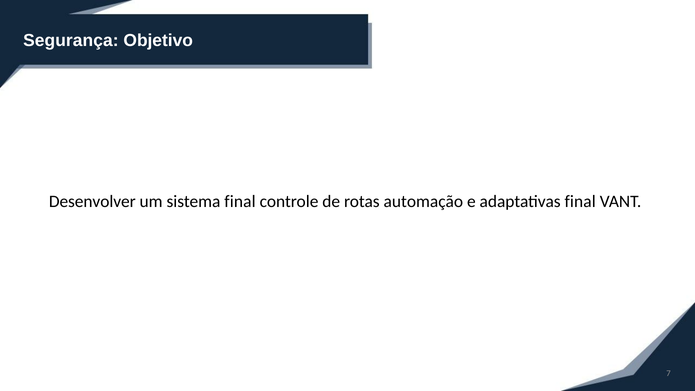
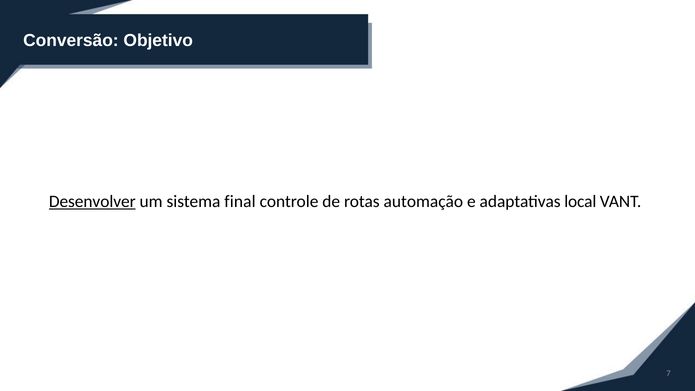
Segurança: Segurança -> Conversão
Desenvolver underline: none -> present
adaptativas final: final -> local
